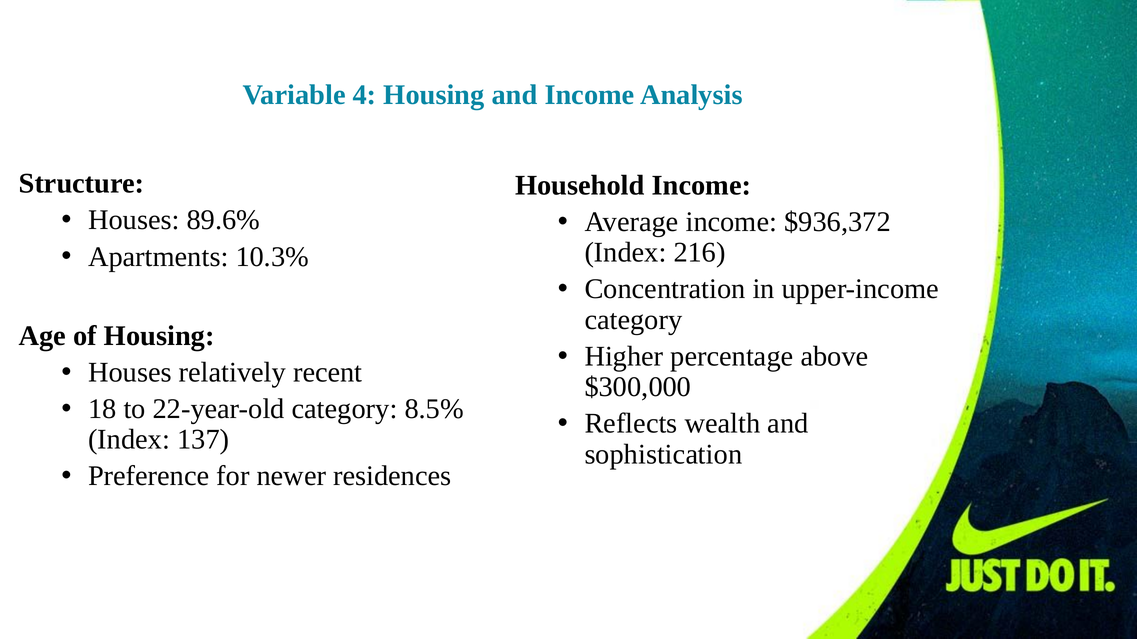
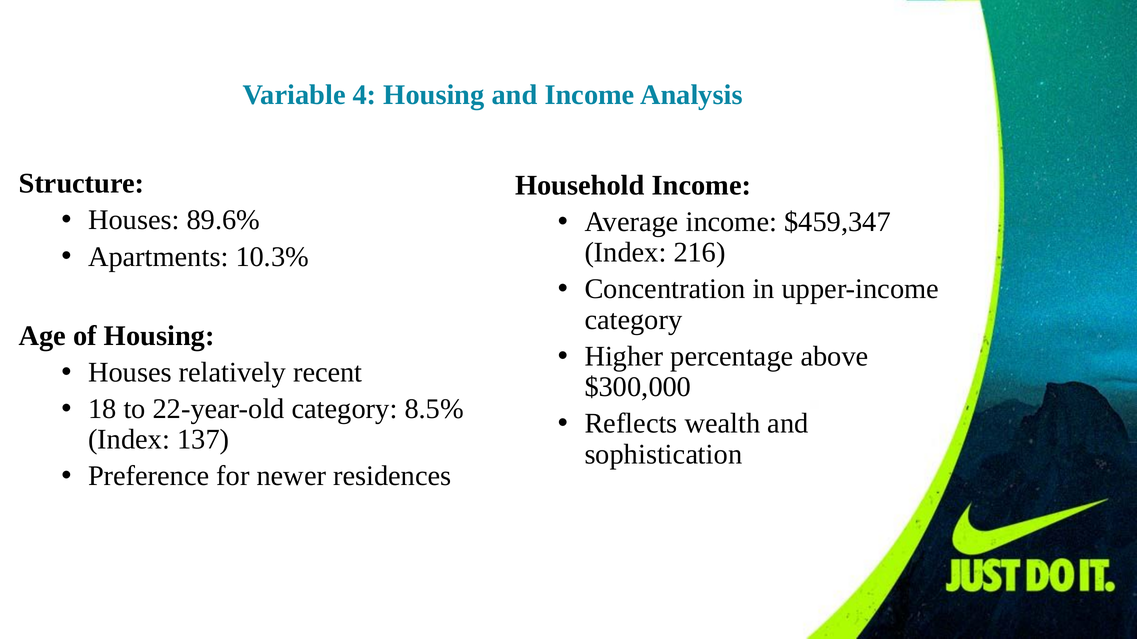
$936,372: $936,372 -> $459,347
